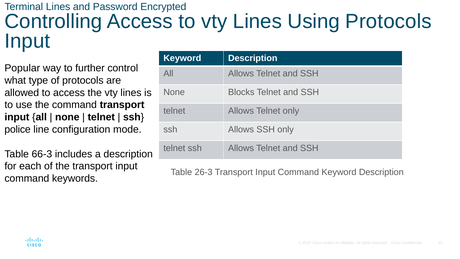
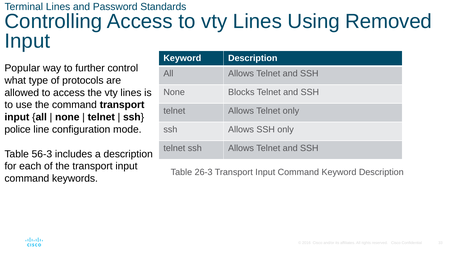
Encrypted: Encrypted -> Standards
Using Protocols: Protocols -> Removed
66-3: 66-3 -> 56-3
